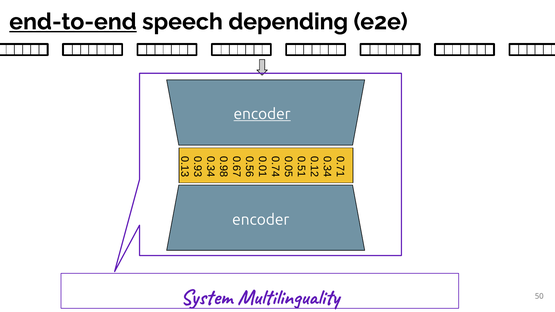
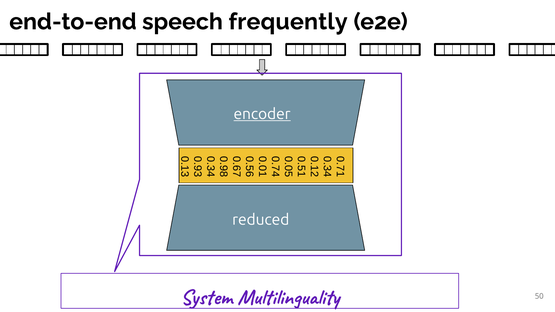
end-to-end underline: present -> none
depending: depending -> frequently
encoder at (261, 220): encoder -> reduced
